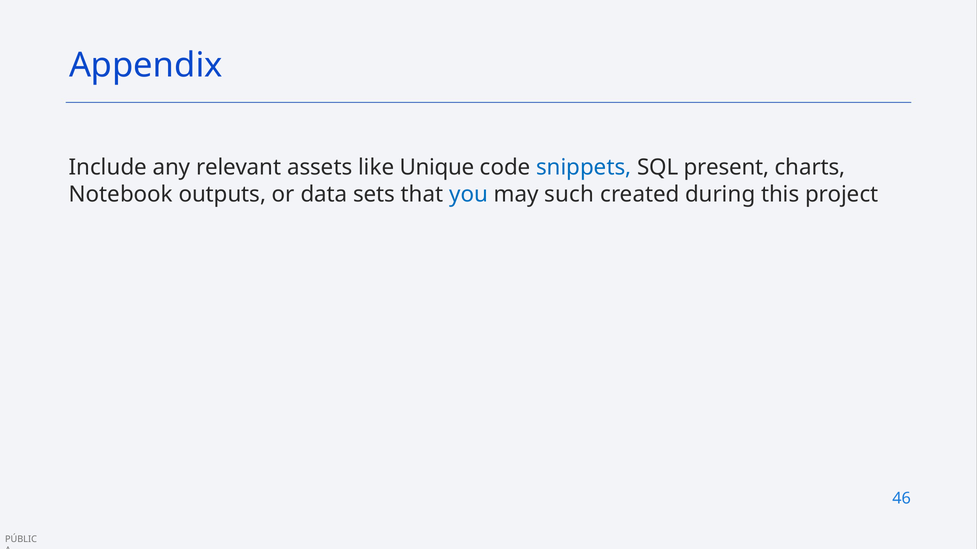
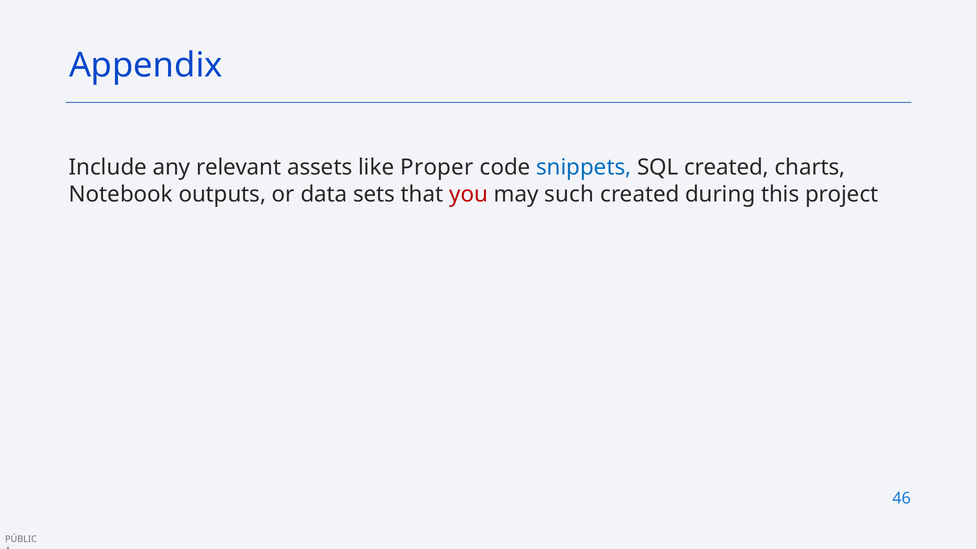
Unique: Unique -> Proper
SQL present: present -> created
you colour: blue -> red
